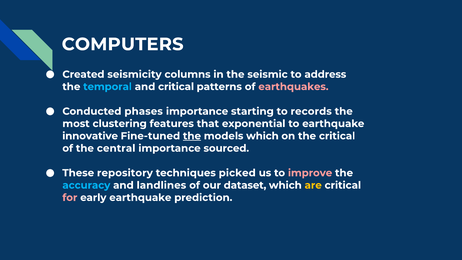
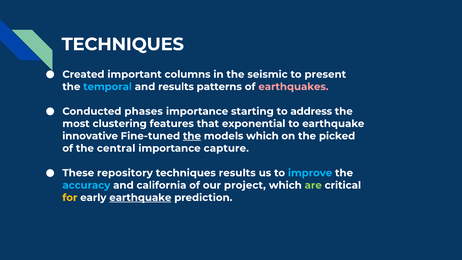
COMPUTERS at (123, 44): COMPUTERS -> TECHNIQUES
seismicity: seismicity -> important
address: address -> present
and critical: critical -> results
records: records -> address
the critical: critical -> picked
sourced: sourced -> capture
techniques picked: picked -> results
improve colour: pink -> light blue
landlines: landlines -> california
dataset: dataset -> project
are colour: yellow -> light green
for colour: pink -> yellow
earthquake at (140, 197) underline: none -> present
